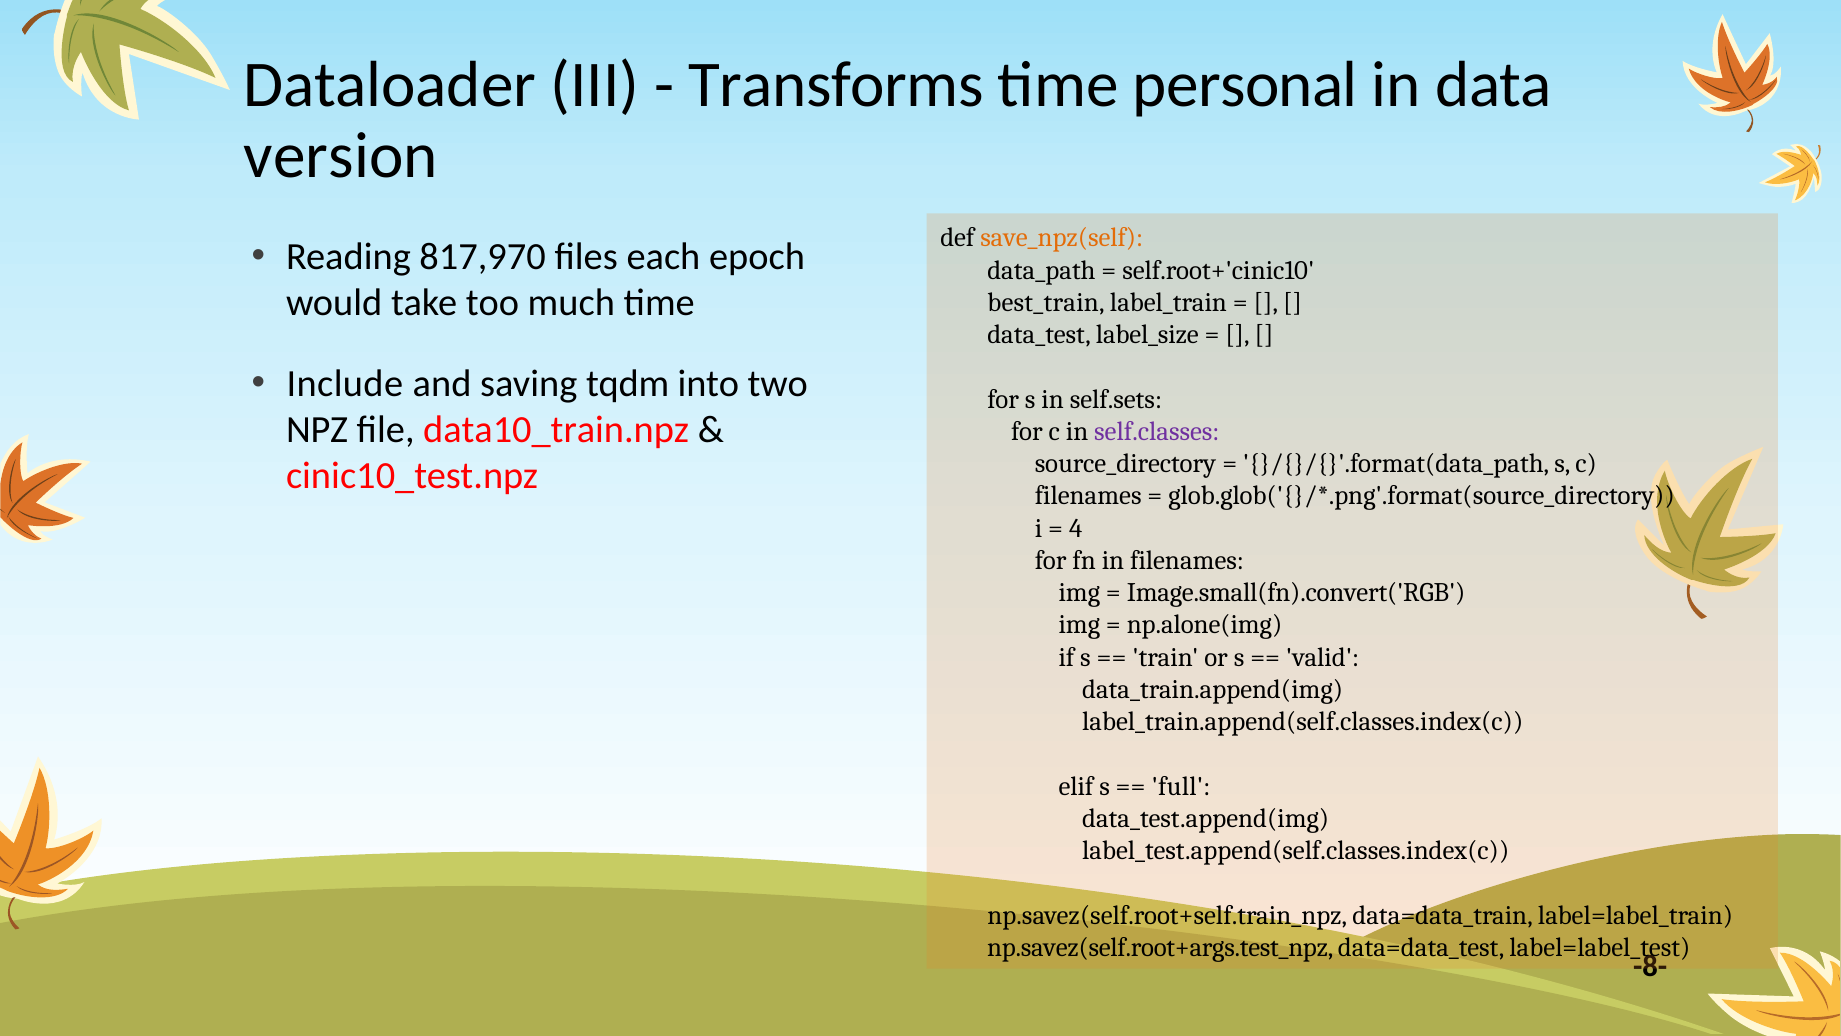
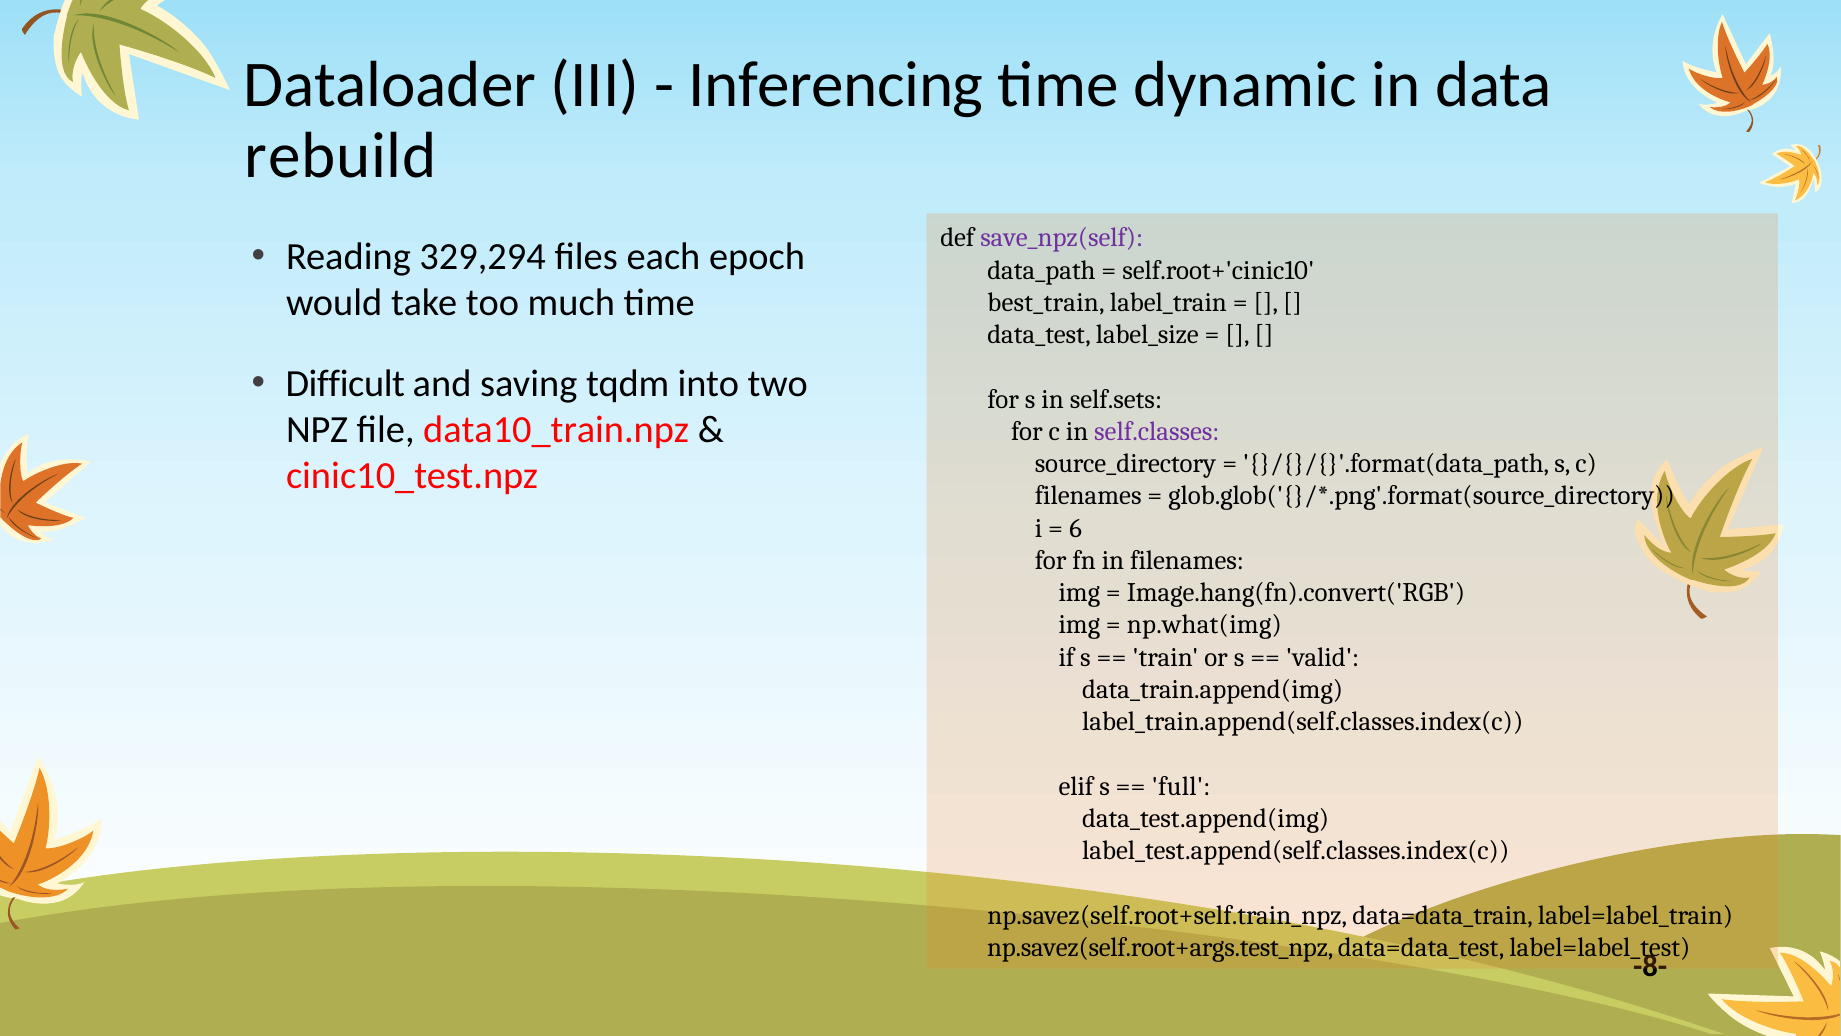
Transforms: Transforms -> Inferencing
personal: personal -> dynamic
version: version -> rebuild
save_npz(self colour: orange -> purple
817,970: 817,970 -> 329,294
Include: Include -> Difficult
4: 4 -> 6
Image.small(fn).convert('RGB: Image.small(fn).convert('RGB -> Image.hang(fn).convert('RGB
np.alone(img: np.alone(img -> np.what(img
